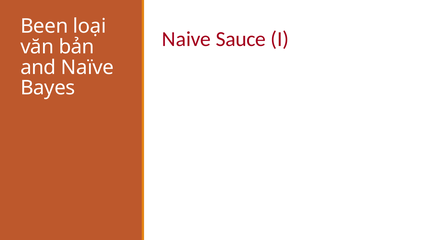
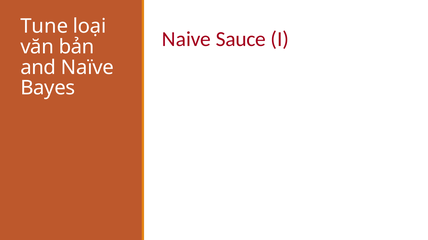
Been: Been -> Tune
